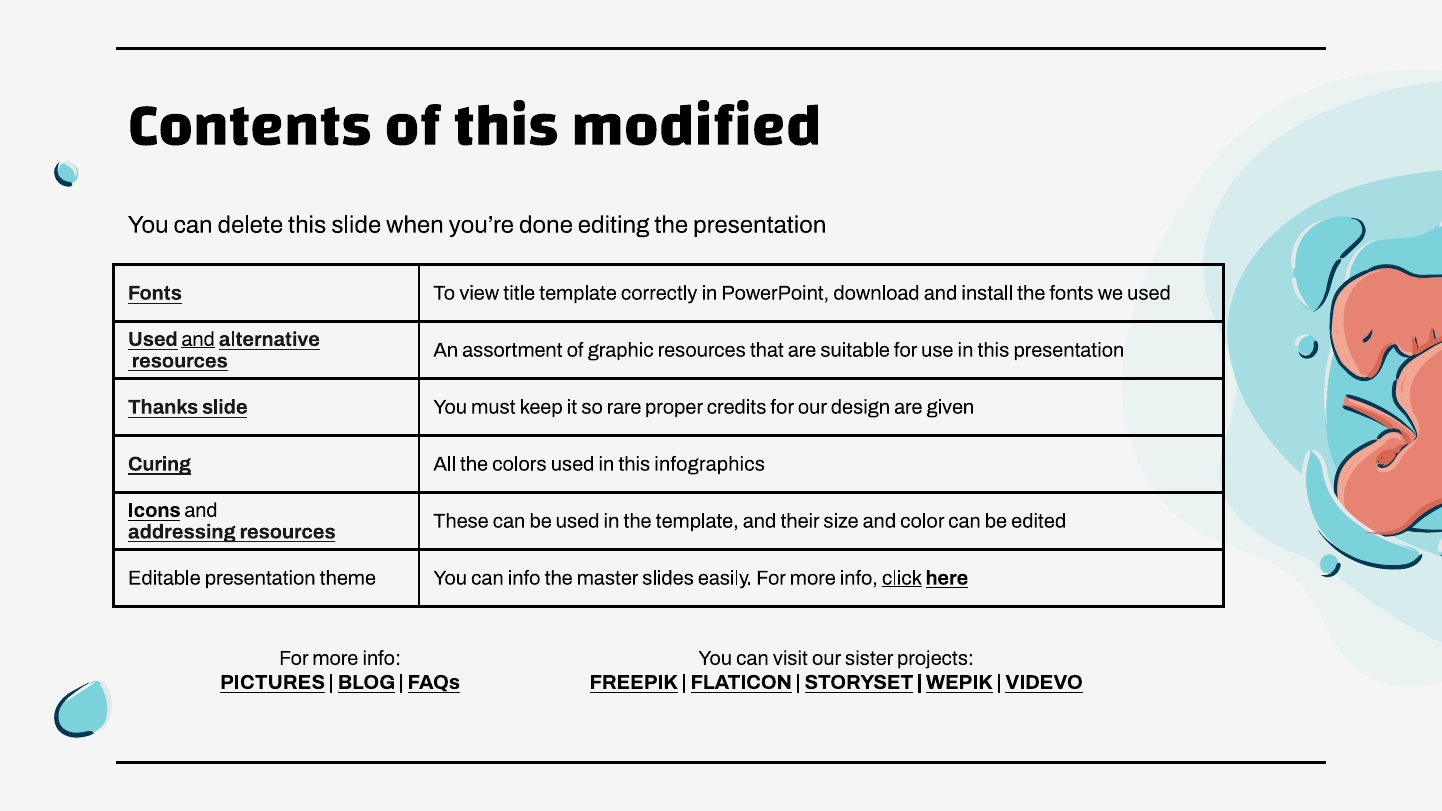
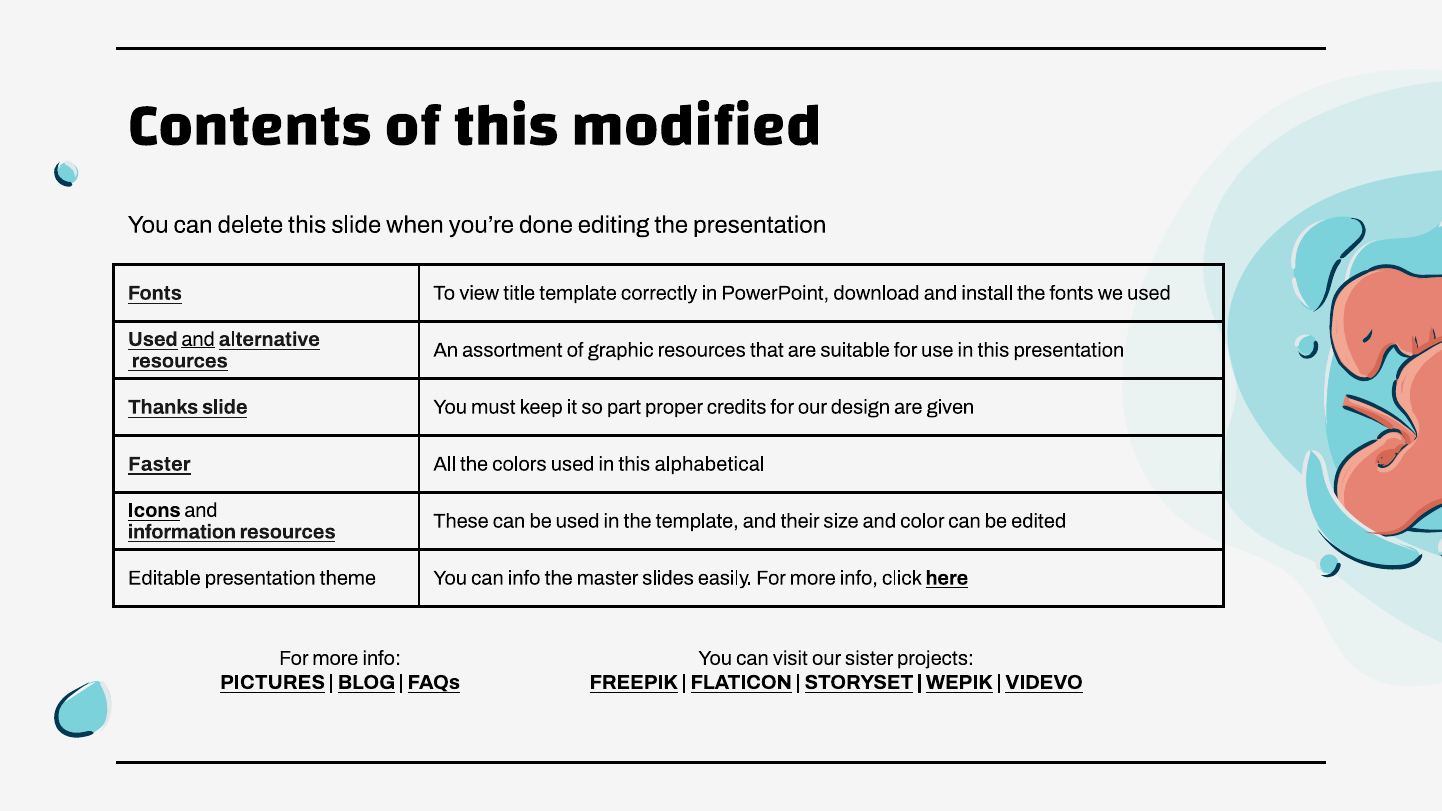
rare: rare -> part
Curing: Curing -> Faster
infographics: infographics -> alphabetical
addressing: addressing -> information
click underline: present -> none
